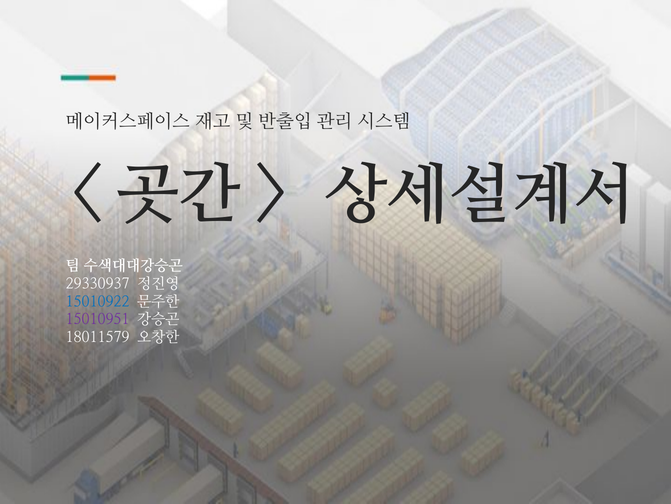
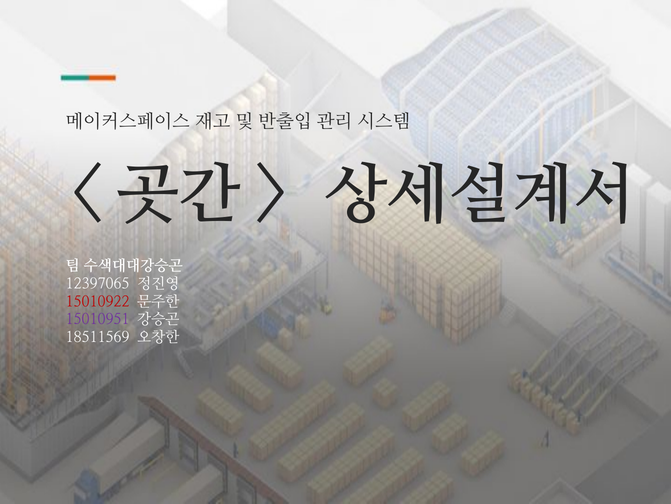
29330937: 29330937 -> 12397065
15010922 colour: blue -> red
18011579: 18011579 -> 18511569
